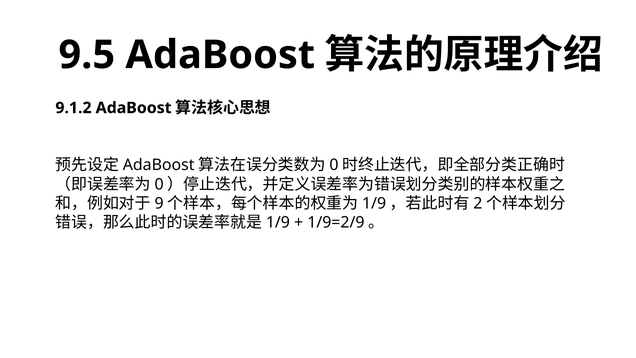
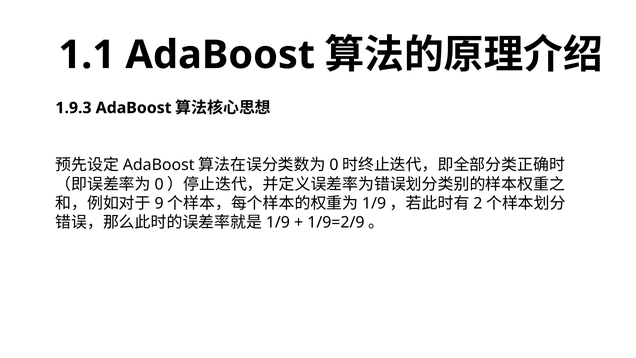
9.5: 9.5 -> 1.1
9.1.2: 9.1.2 -> 1.9.3
